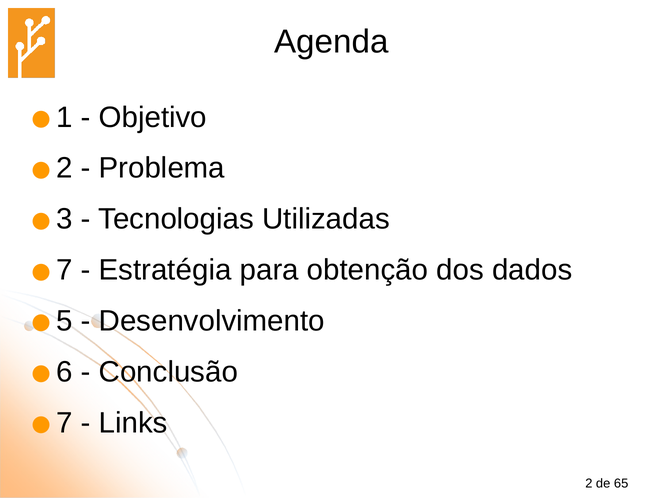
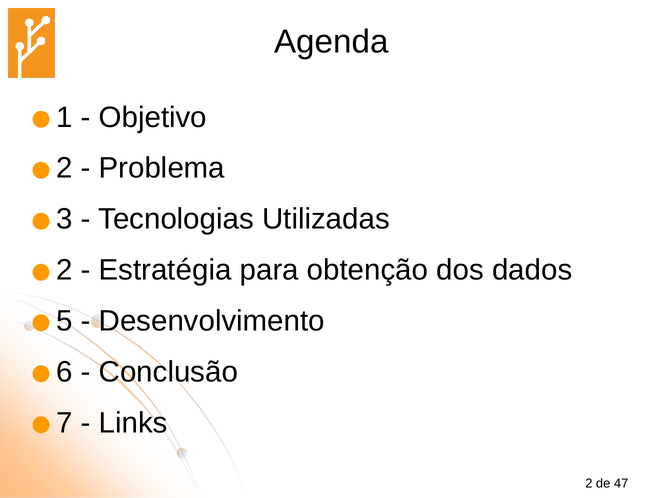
7 at (64, 270): 7 -> 2
65: 65 -> 47
